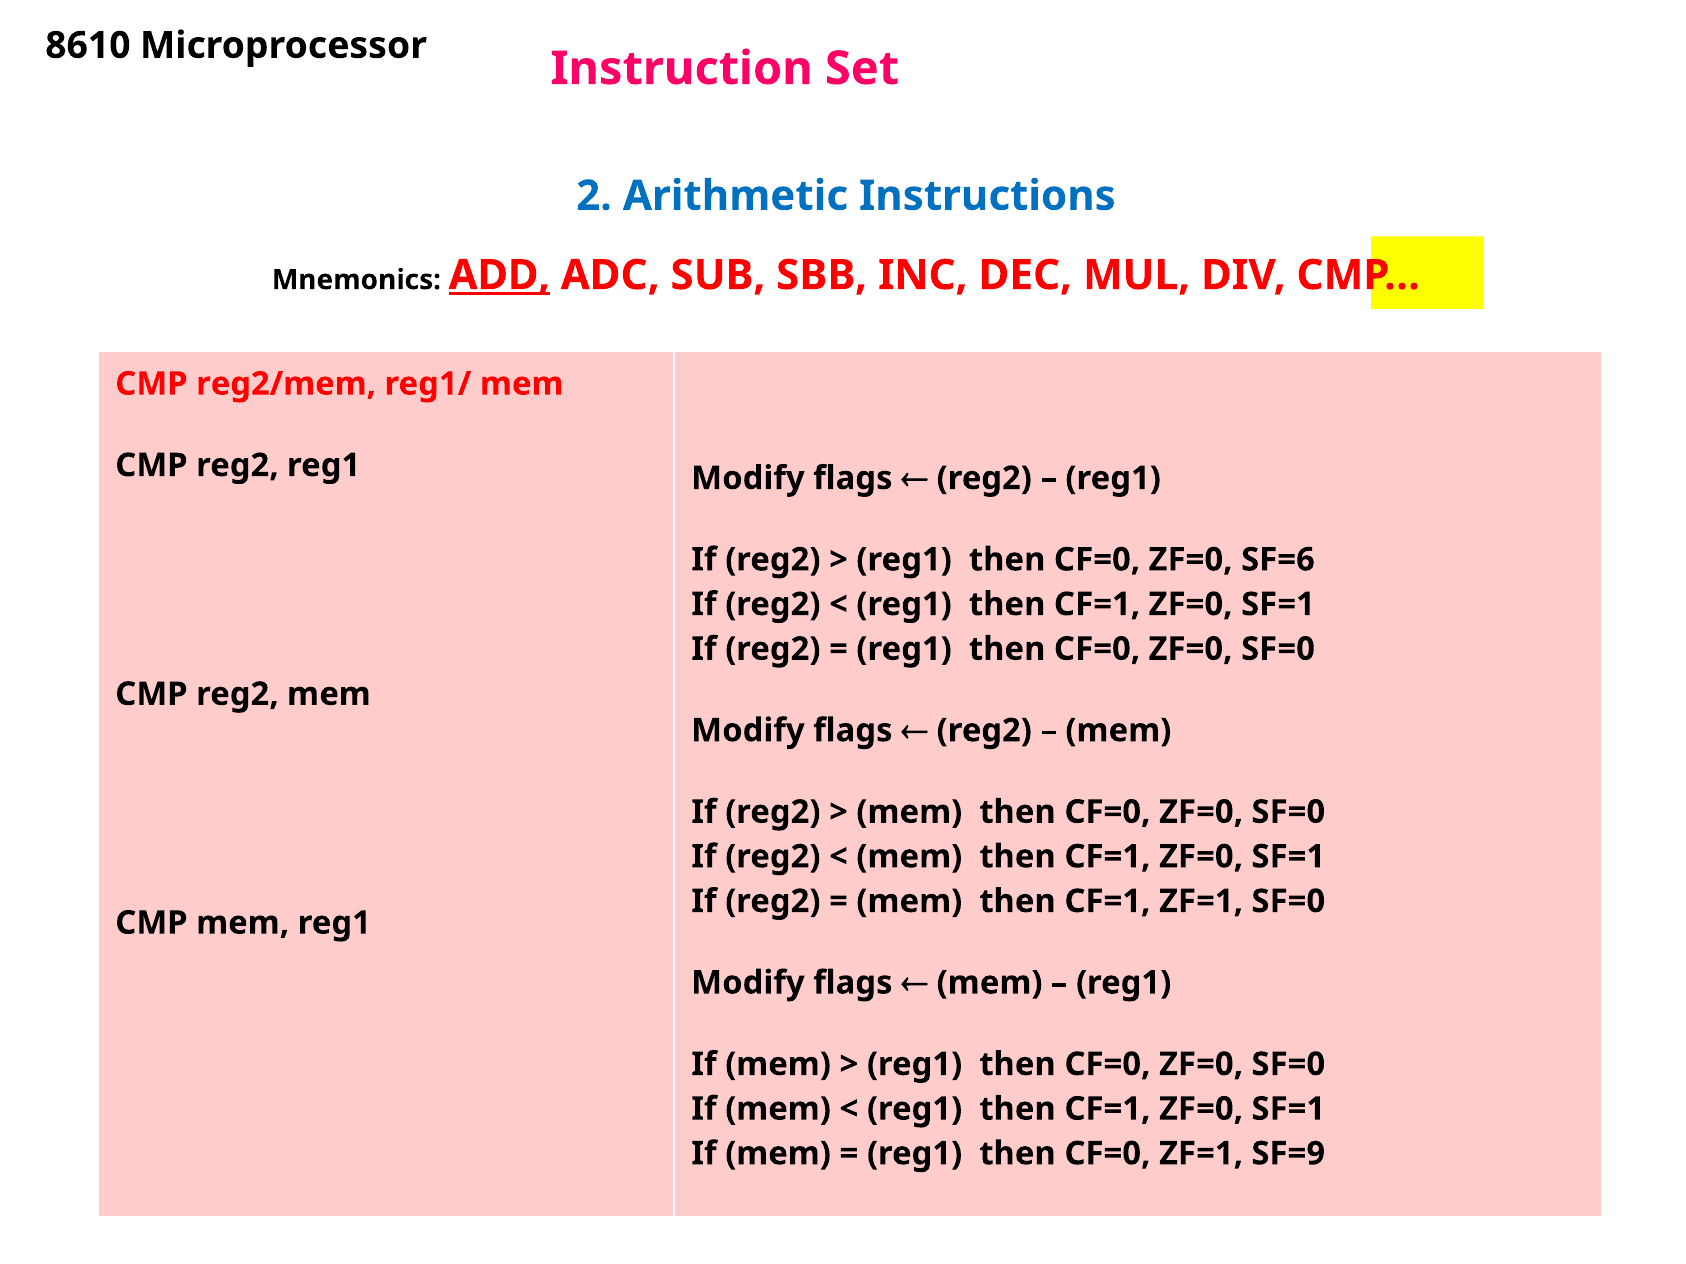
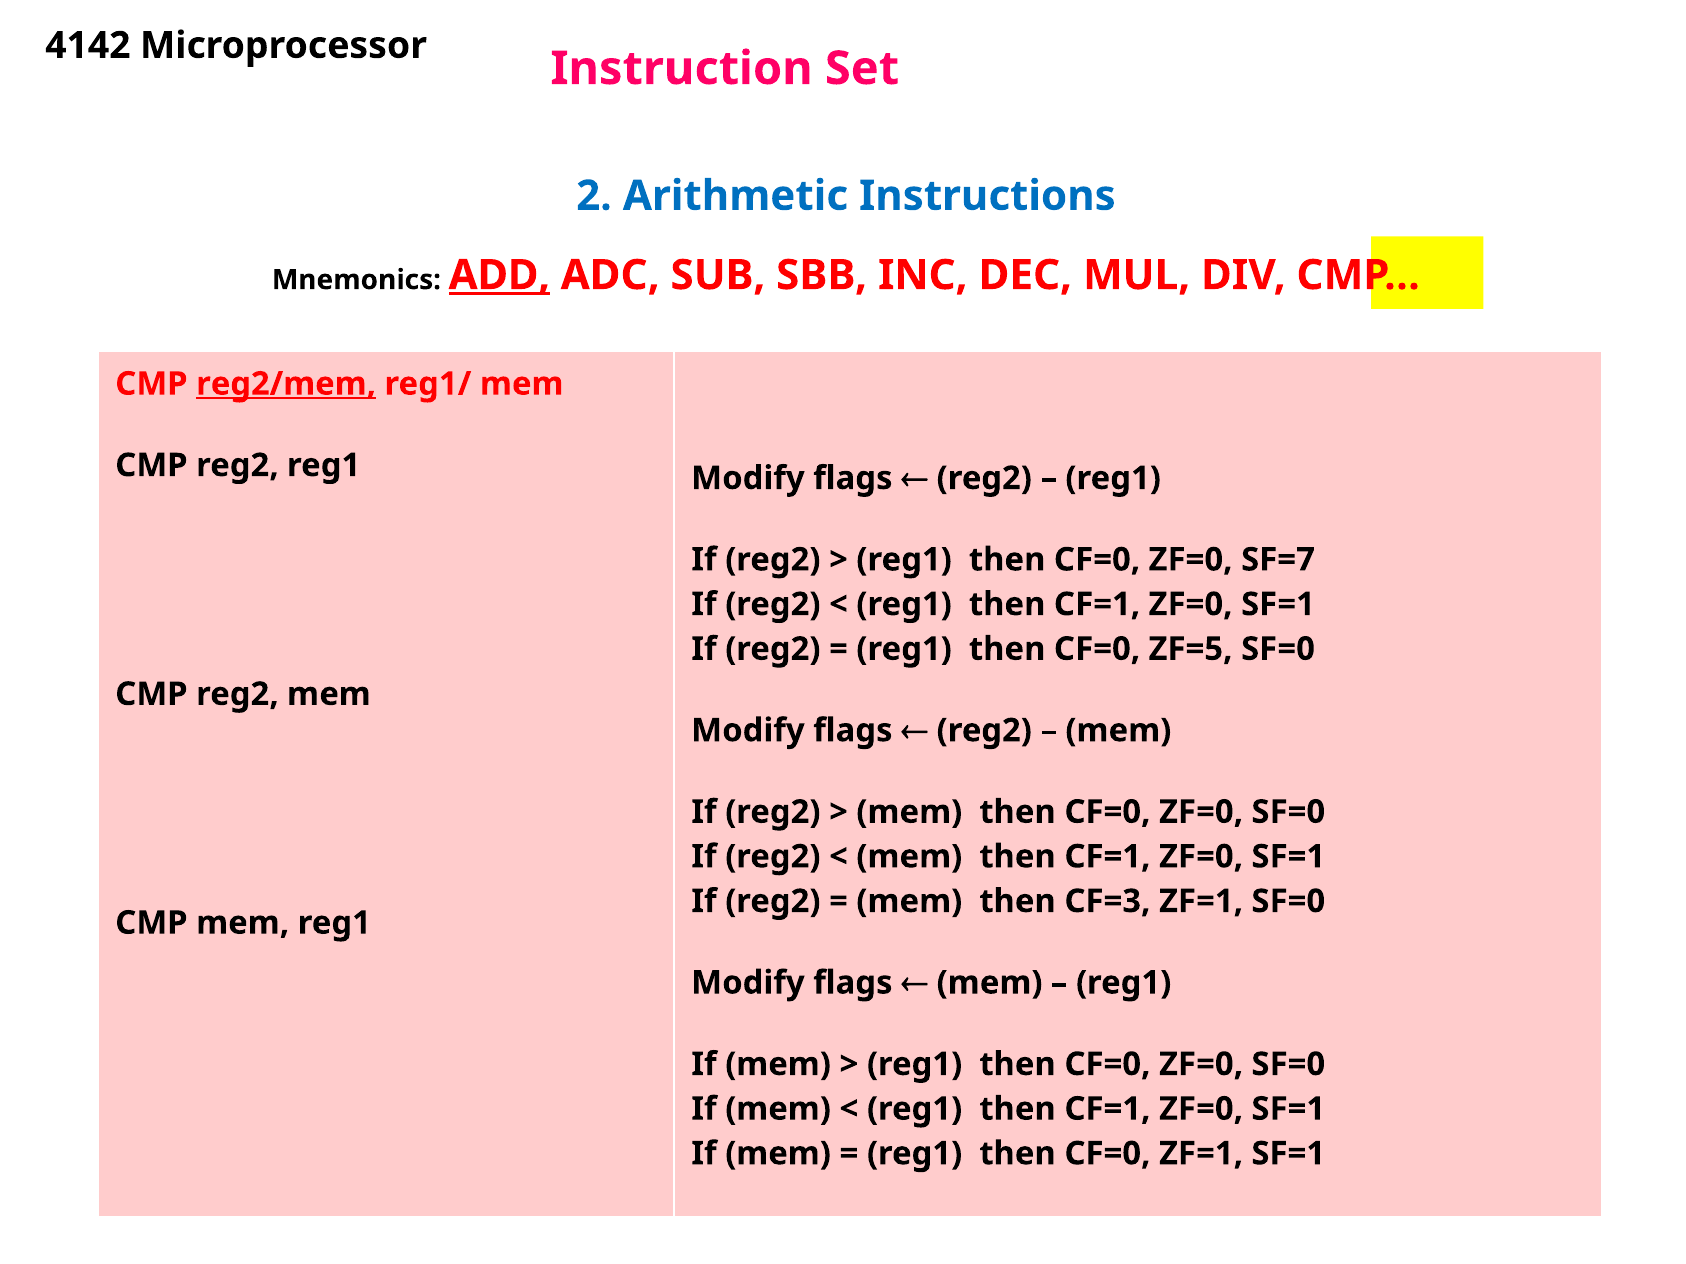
8610: 8610 -> 4142
reg2/mem underline: none -> present
SF=6: SF=6 -> SF=7
ZF=0 at (1190, 649): ZF=0 -> ZF=5
CF=1 at (1107, 902): CF=1 -> CF=3
ZF=1 SF=9: SF=9 -> SF=1
